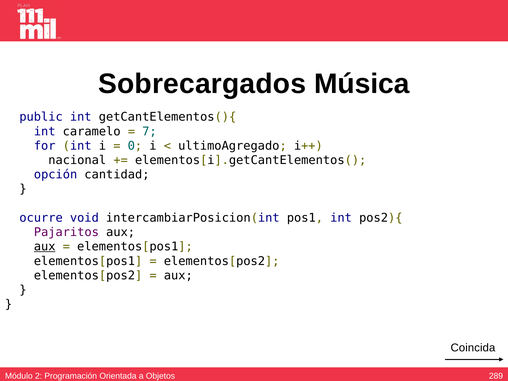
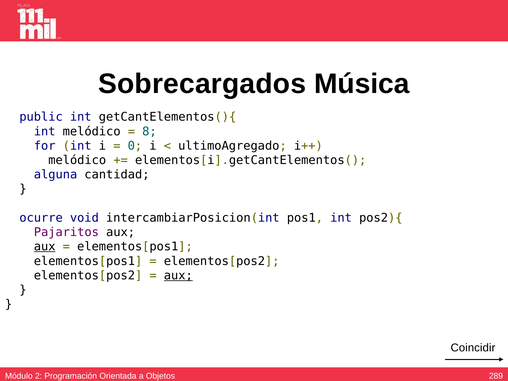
int caramelo: caramelo -> melódico
7: 7 -> 8
nacional at (77, 160): nacional -> melódico
opción: opción -> alguna
aux at (178, 275) underline: none -> present
Coincida: Coincida -> Coincidir
